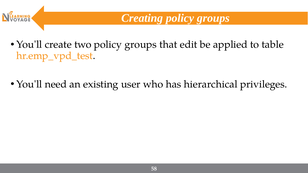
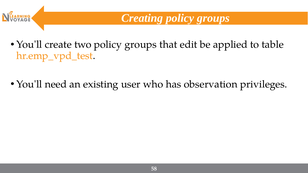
hierarchical: hierarchical -> observation
